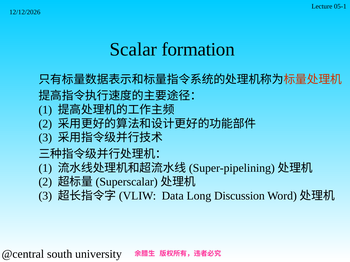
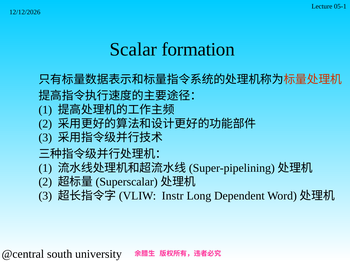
Data: Data -> Instr
Discussion: Discussion -> Dependent
